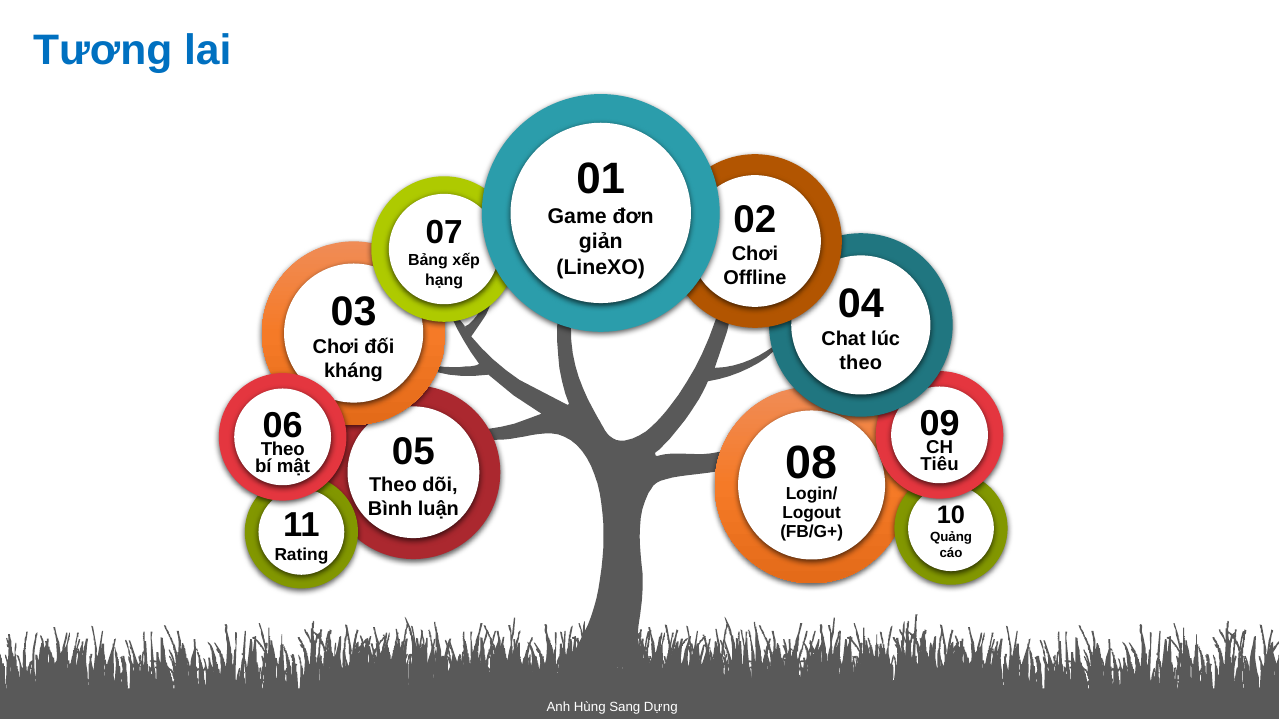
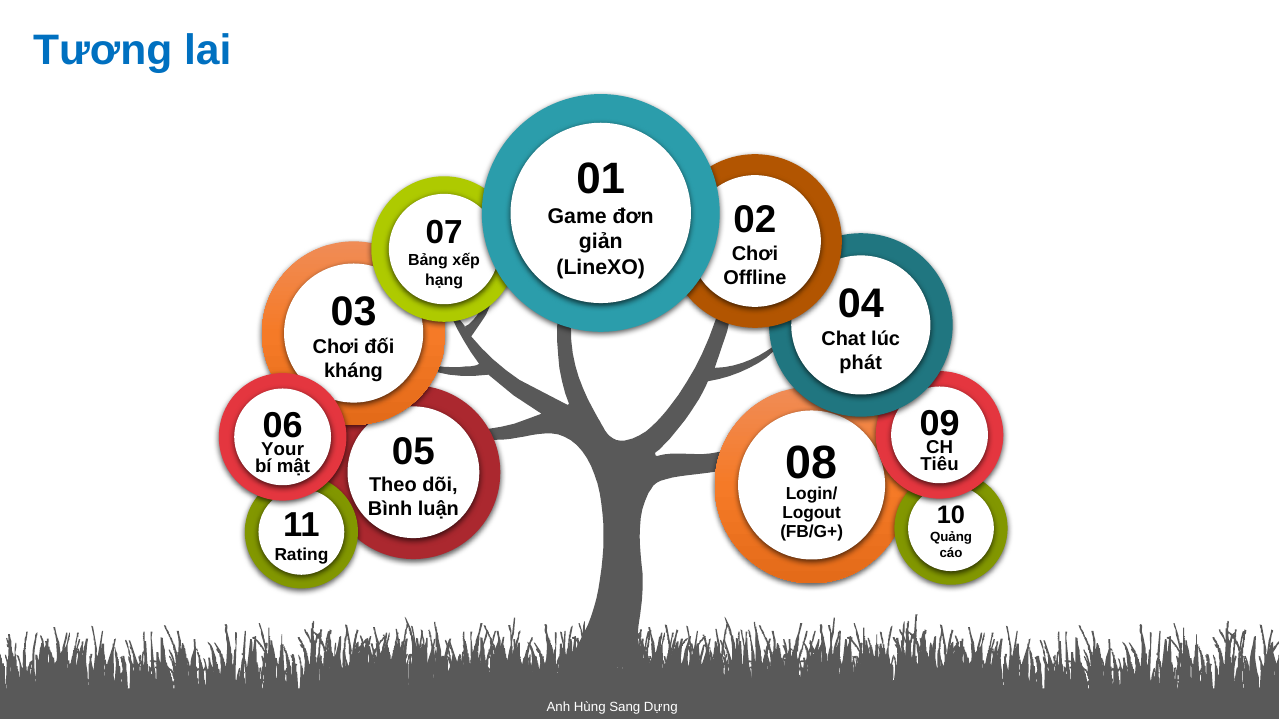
theo at (861, 363): theo -> phát
Theo at (283, 449): Theo -> Your
